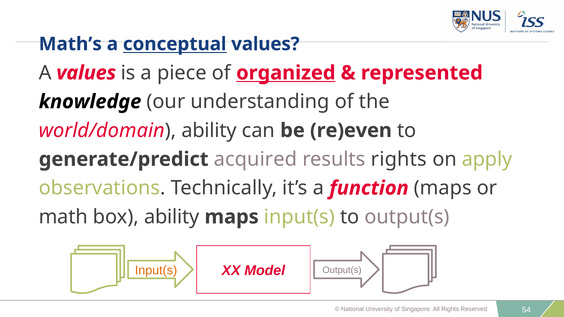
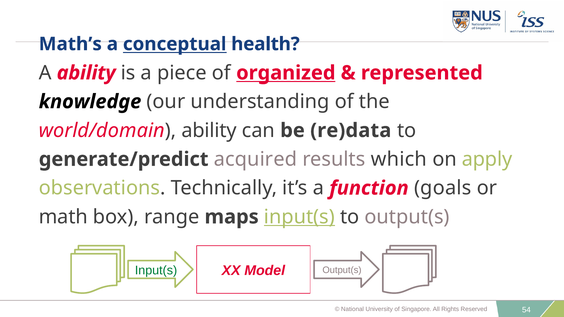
conceptual values: values -> health
A values: values -> ability
re)even: re)even -> re)data
results rights: rights -> which
function maps: maps -> goals
box ability: ability -> range
input(s at (299, 217) underline: none -> present
Input(s at (156, 271) colour: orange -> green
